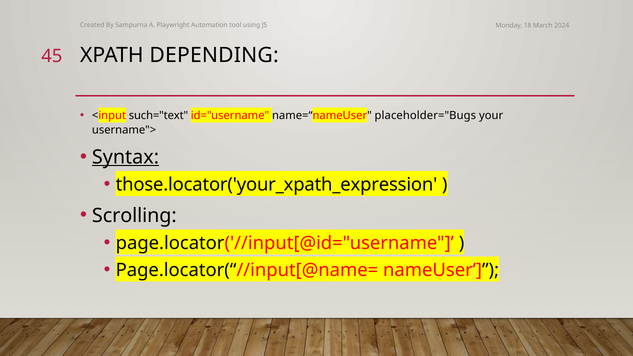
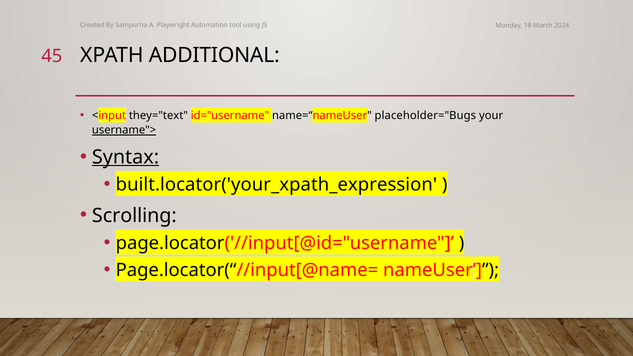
DEPENDING: DEPENDING -> ADDITIONAL
such="text: such="text -> they="text
username"> underline: none -> present
those.locator('your_xpath_expression: those.locator('your_xpath_expression -> built.locator('your_xpath_expression
